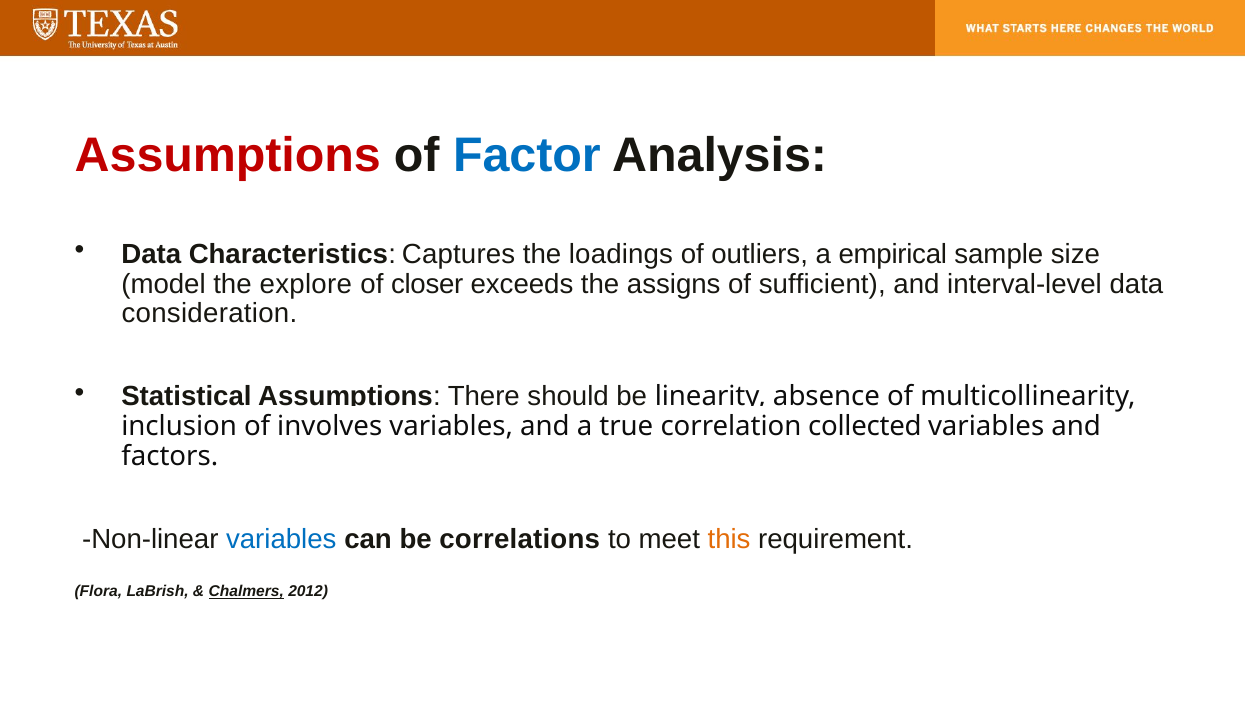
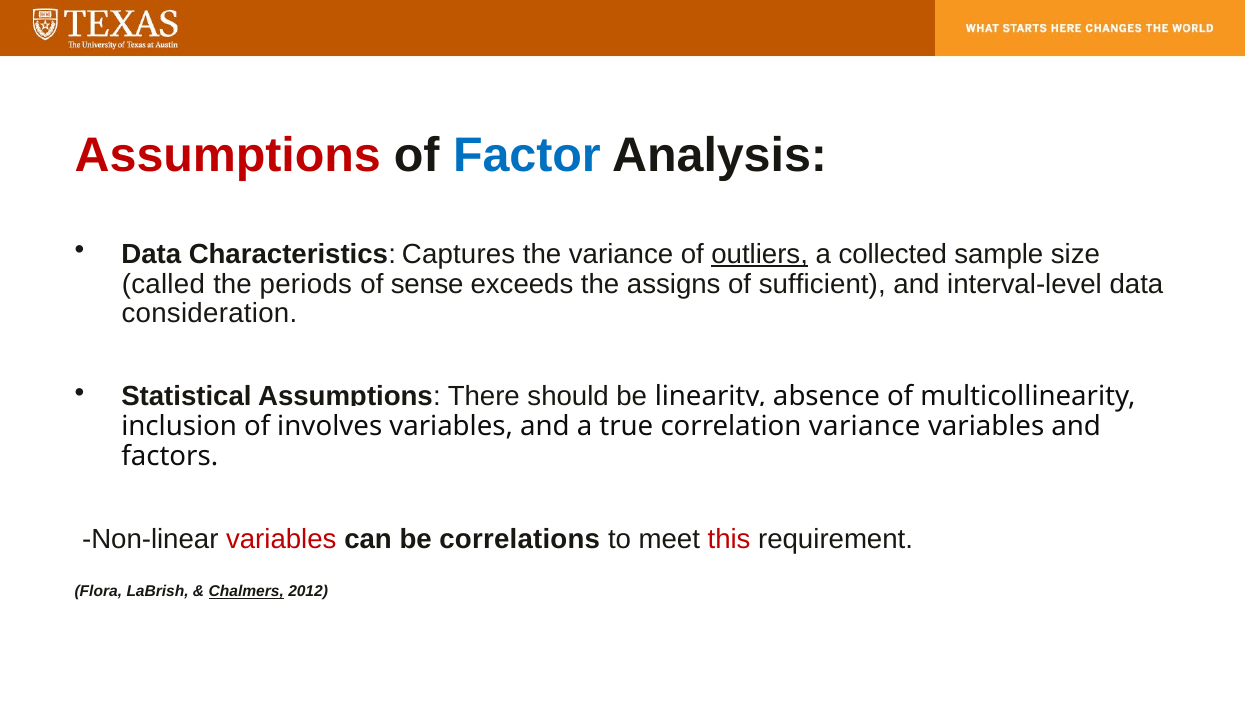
the loadings: loadings -> variance
outliers underline: none -> present
empirical: empirical -> collected
model: model -> called
explore: explore -> periods
closer: closer -> sense
correlation collected: collected -> variance
variables at (281, 539) colour: blue -> red
this colour: orange -> red
